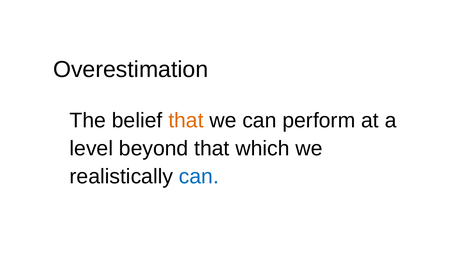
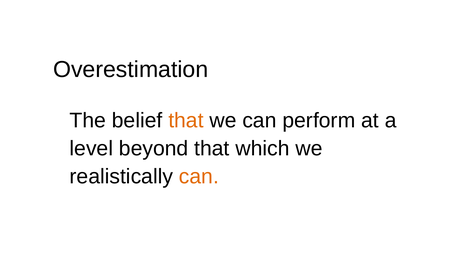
can at (199, 176) colour: blue -> orange
